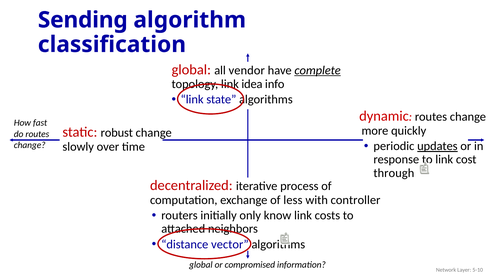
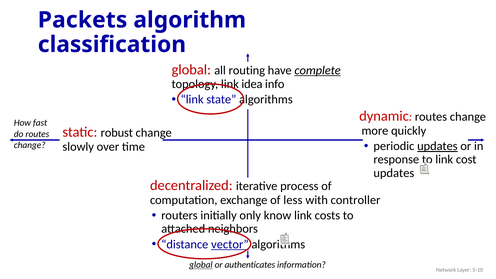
Sending: Sending -> Packets
vendor: vendor -> routing
through at (394, 173): through -> updates
vector underline: none -> present
global at (201, 265) underline: none -> present
compromised: compromised -> authenticates
